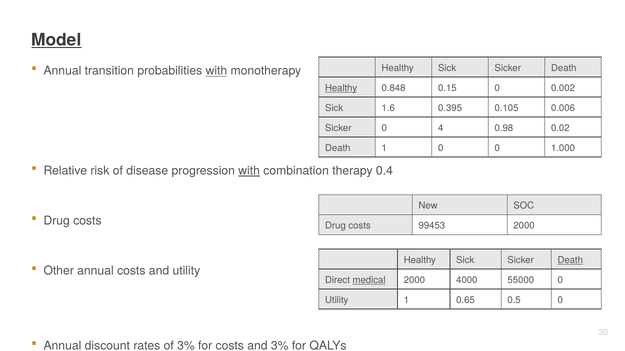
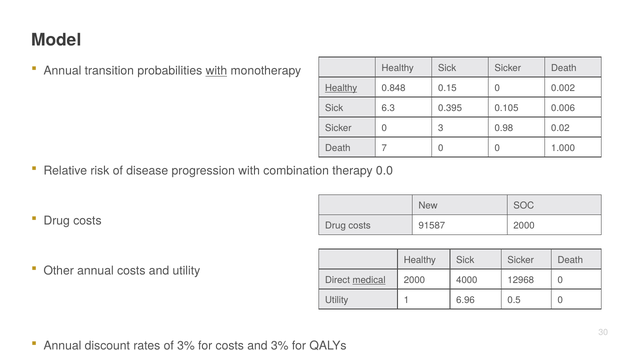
Model underline: present -> none
1.6: 1.6 -> 6.3
4: 4 -> 3
Death 1: 1 -> 7
with at (249, 171) underline: present -> none
0.4: 0.4 -> 0.0
99453: 99453 -> 91587
Death at (570, 260) underline: present -> none
55000: 55000 -> 12968
0.65: 0.65 -> 6.96
